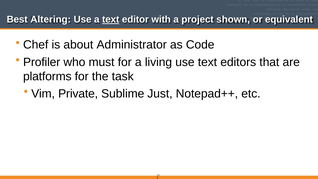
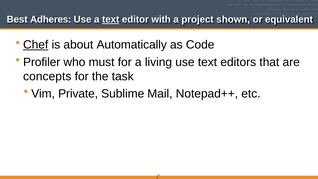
Altering: Altering -> Adheres
Chef underline: none -> present
Administrator: Administrator -> Automatically
platforms: platforms -> concepts
Just: Just -> Mail
